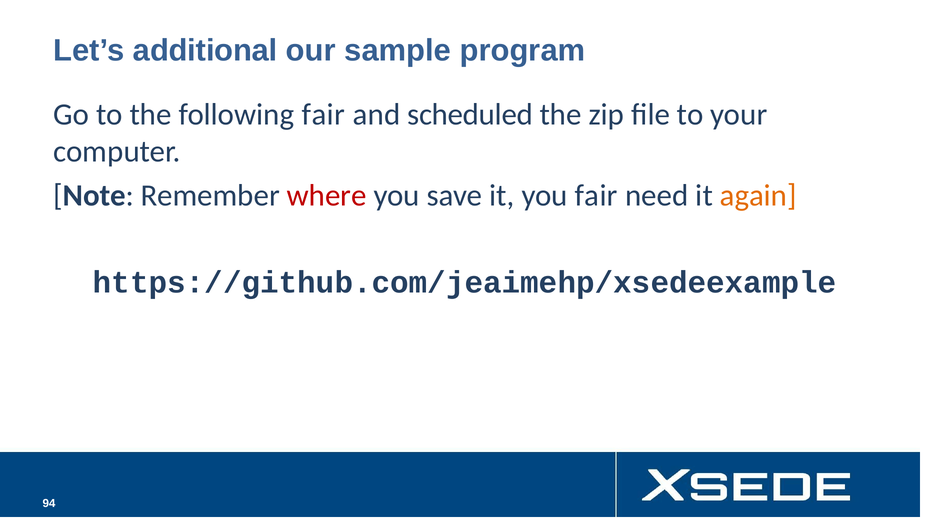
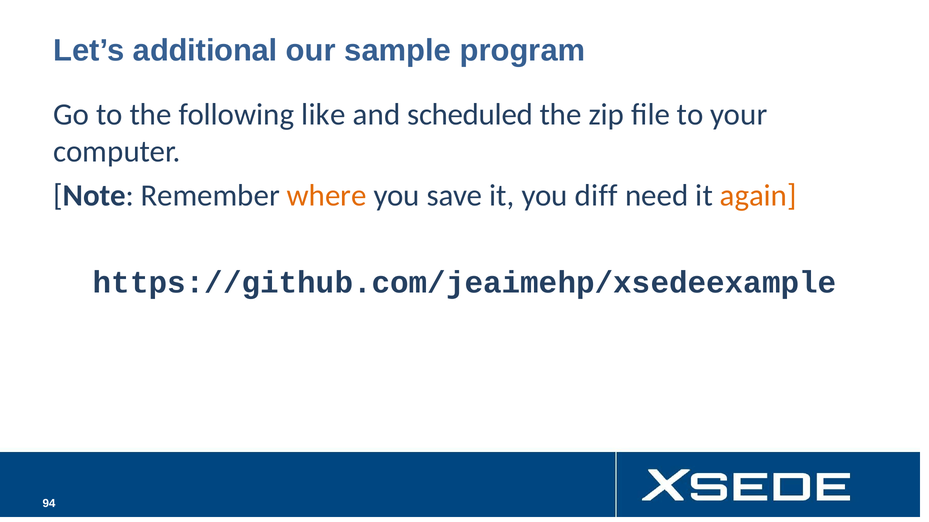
following fair: fair -> like
where colour: red -> orange
you fair: fair -> diff
